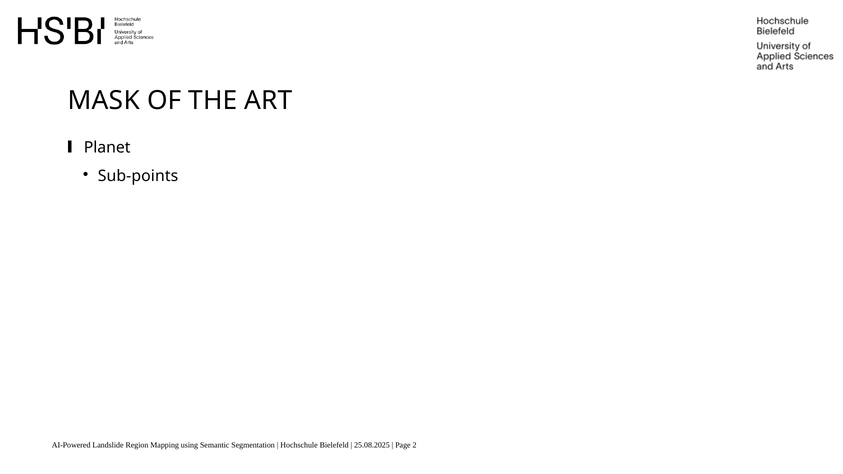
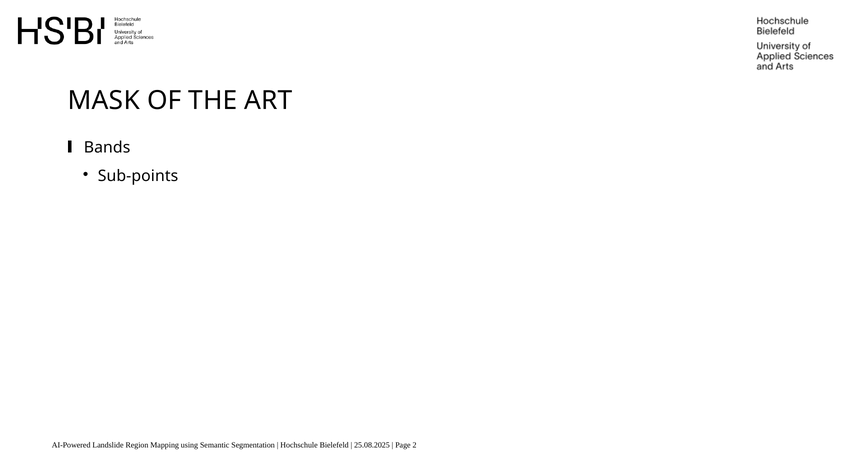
Planet: Planet -> Bands
